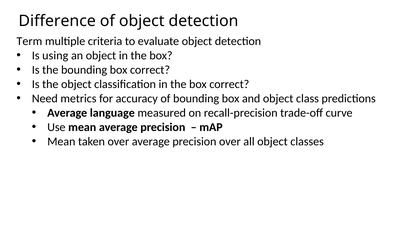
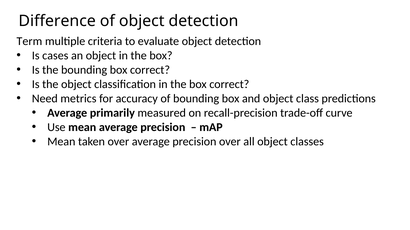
using: using -> cases
language: language -> primarily
